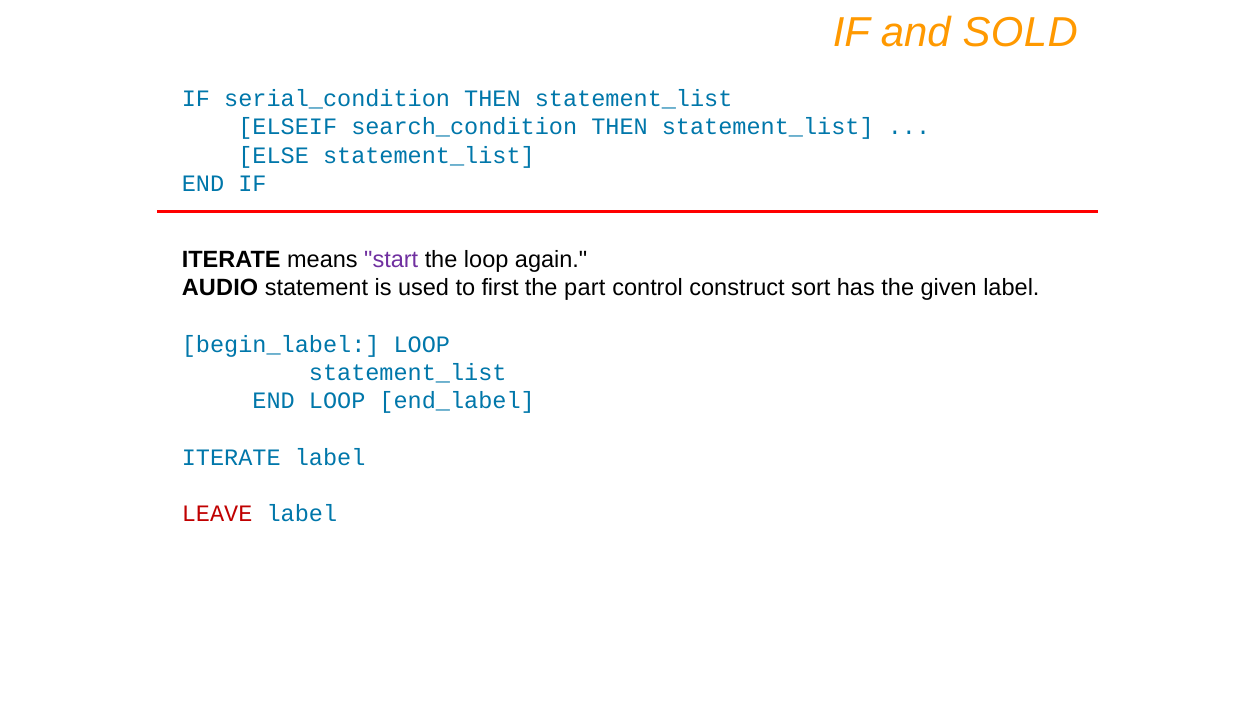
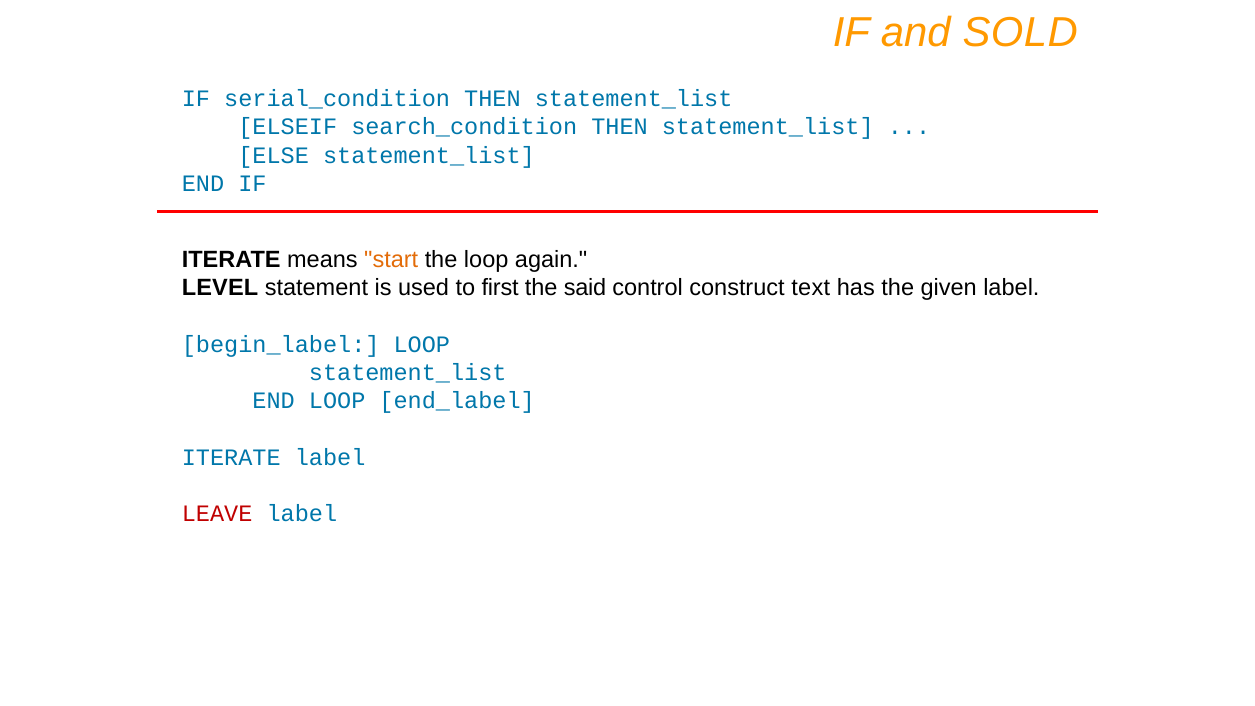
start colour: purple -> orange
AUDIO: AUDIO -> LEVEL
part: part -> said
sort: sort -> text
